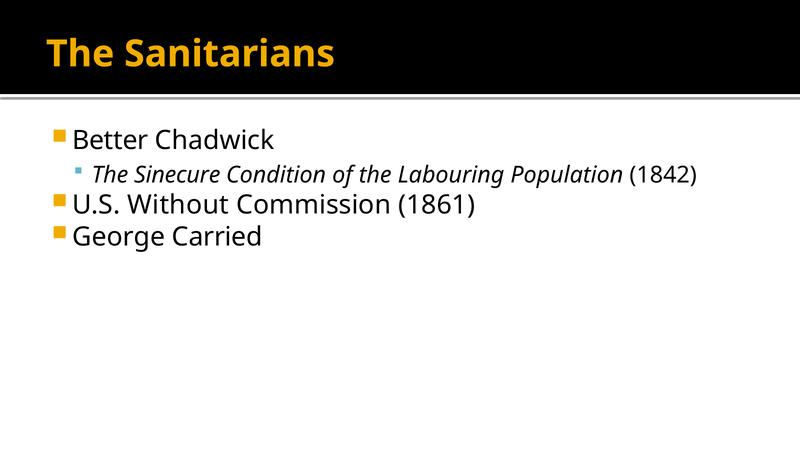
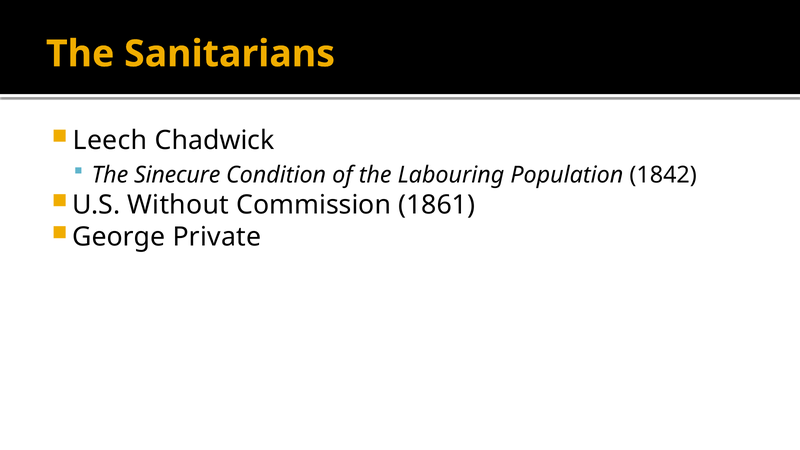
Better: Better -> Leech
Carried: Carried -> Private
